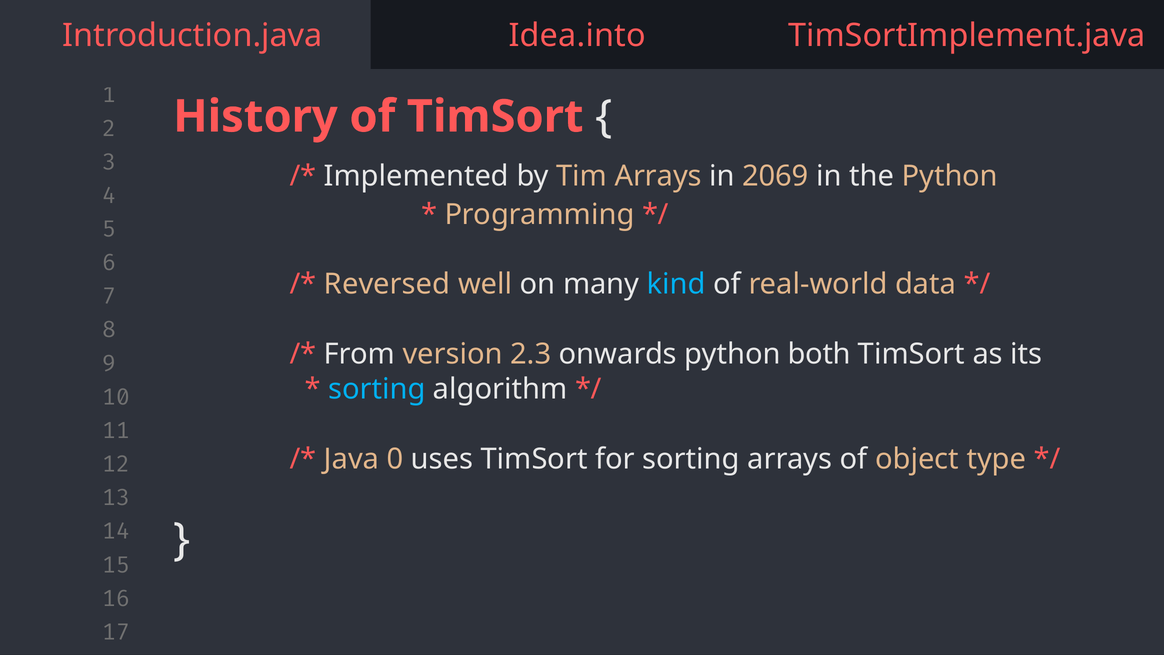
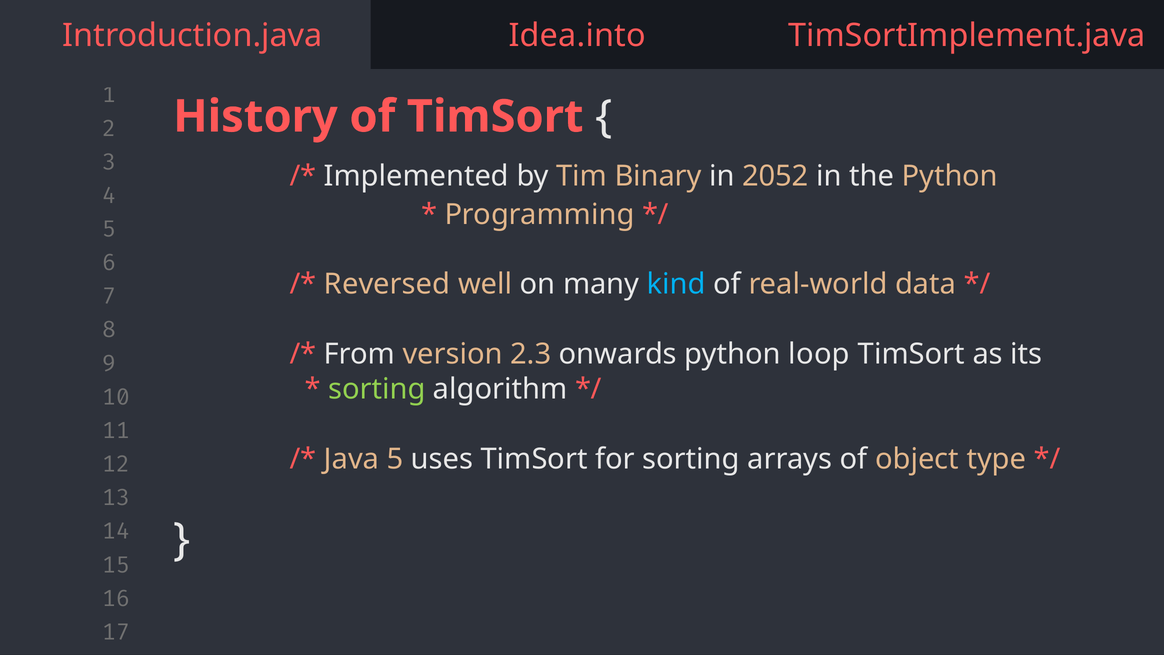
Tim Arrays: Arrays -> Binary
2069: 2069 -> 2052
both: both -> loop
sorting at (377, 389) colour: light blue -> light green
Java 0: 0 -> 5
